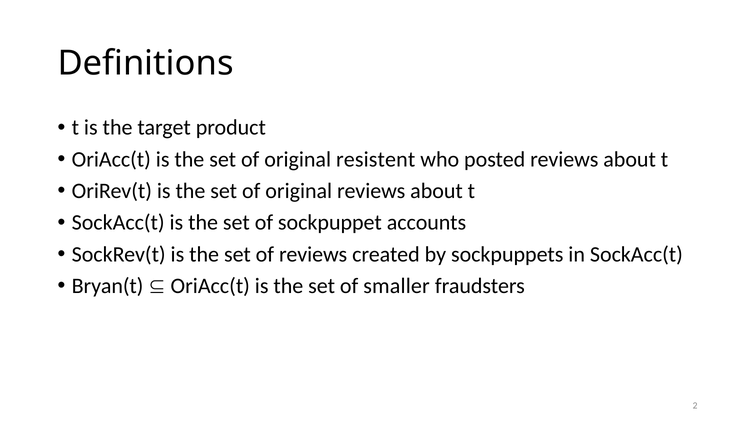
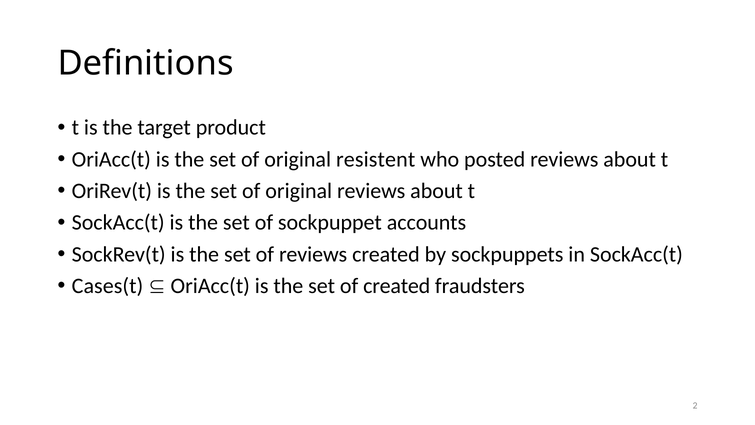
Bryan(t: Bryan(t -> Cases(t
of smaller: smaller -> created
